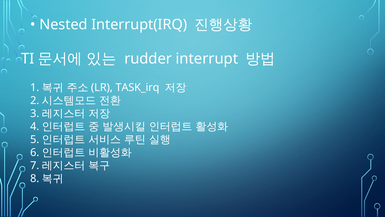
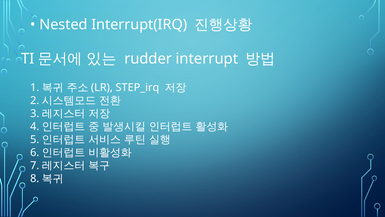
TASK_irq: TASK_irq -> STEP_irq
